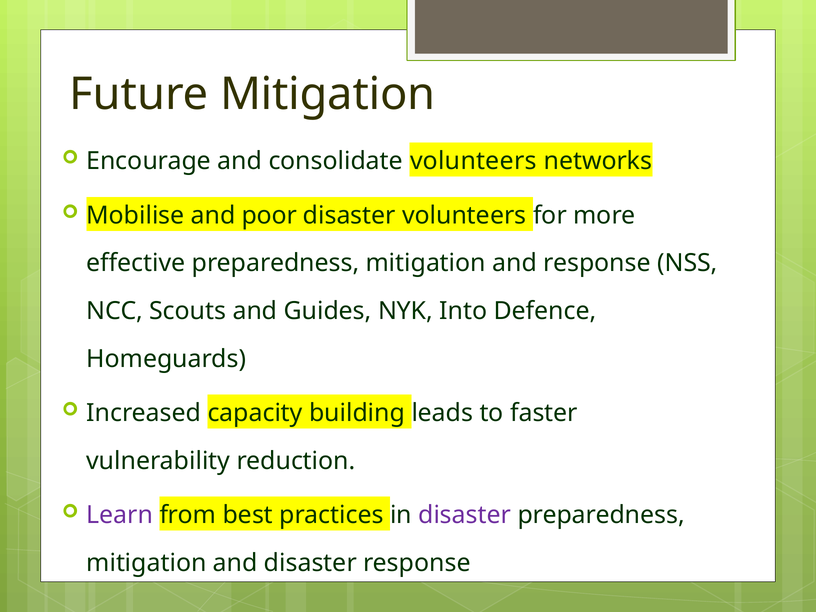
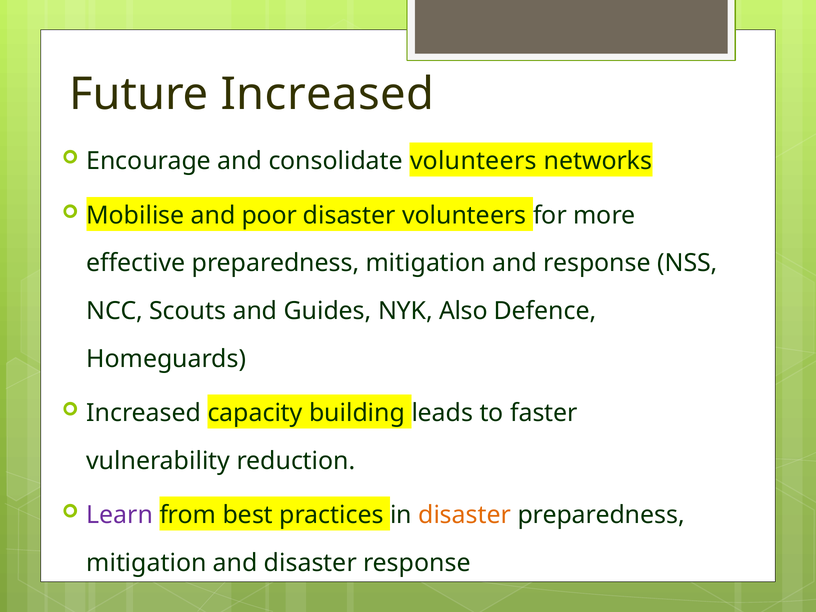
Future Mitigation: Mitigation -> Increased
Into: Into -> Also
disaster at (465, 515) colour: purple -> orange
